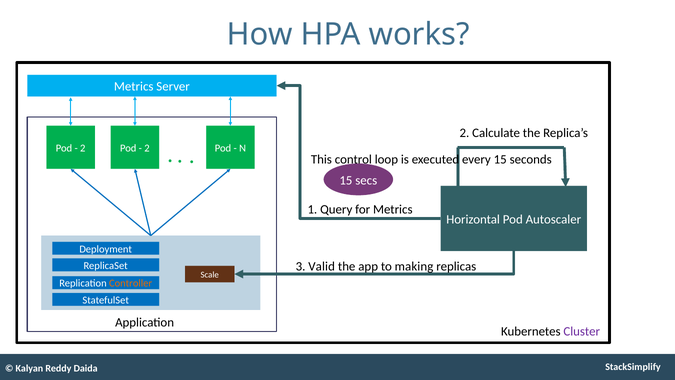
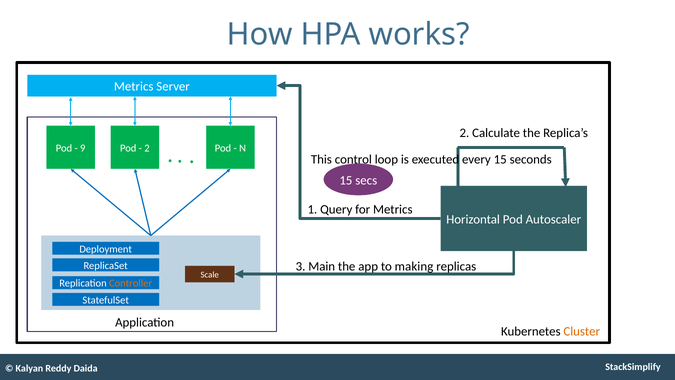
2 at (83, 148): 2 -> 9
Valid: Valid -> Main
Cluster colour: purple -> orange
